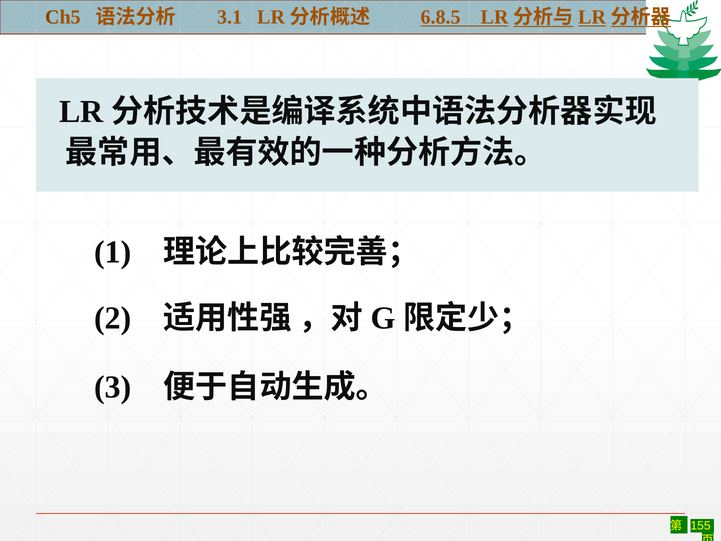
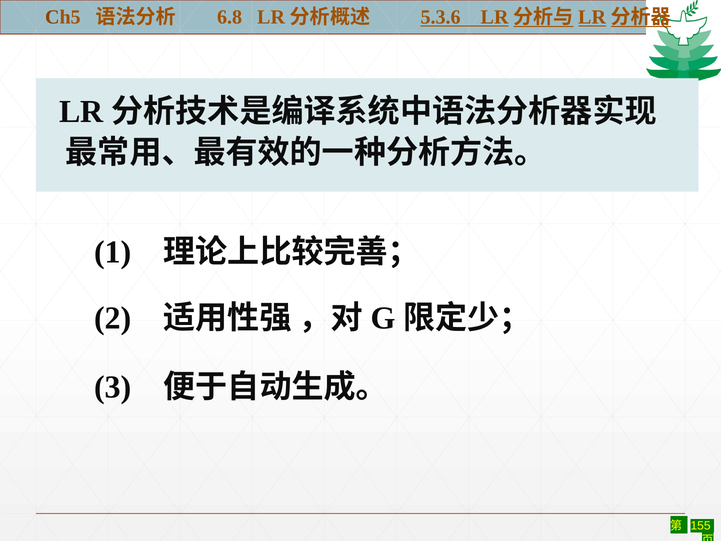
3.1: 3.1 -> 6.8
6.8.5: 6.8.5 -> 5.3.6
